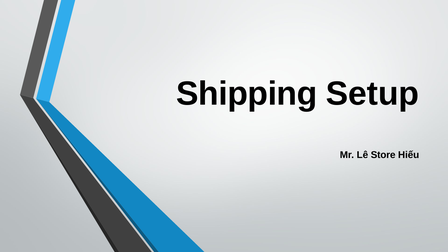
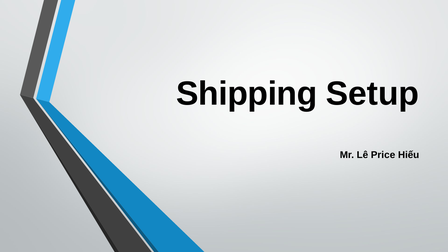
Store: Store -> Price
